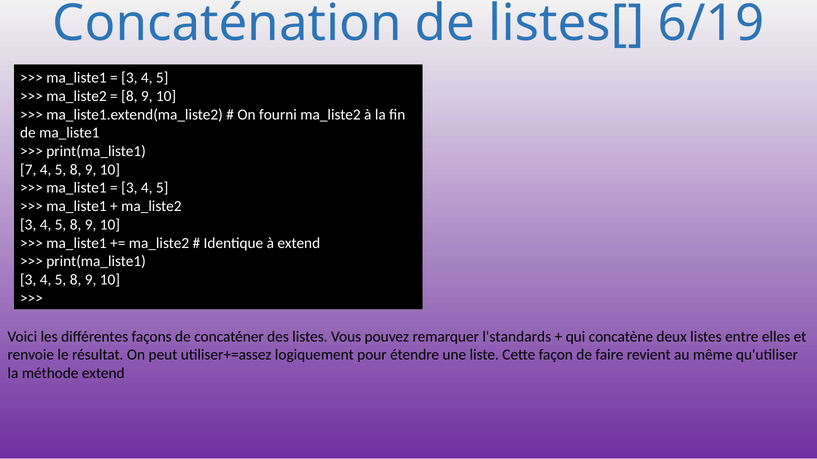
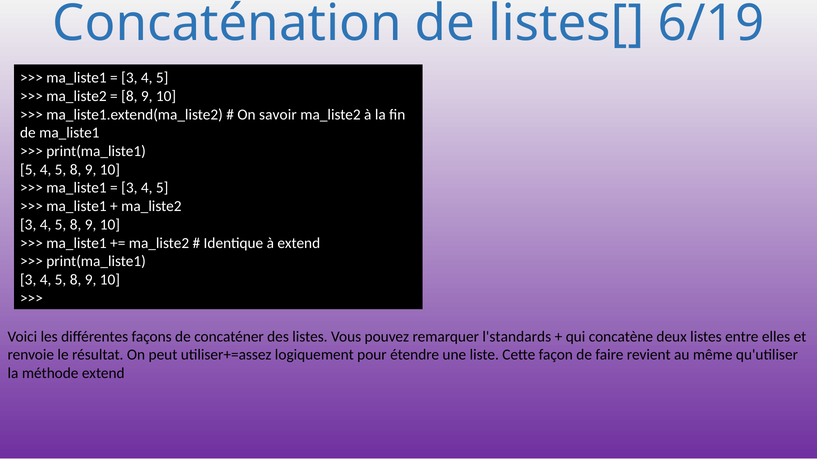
fourni: fourni -> savoir
7 at (28, 170): 7 -> 5
